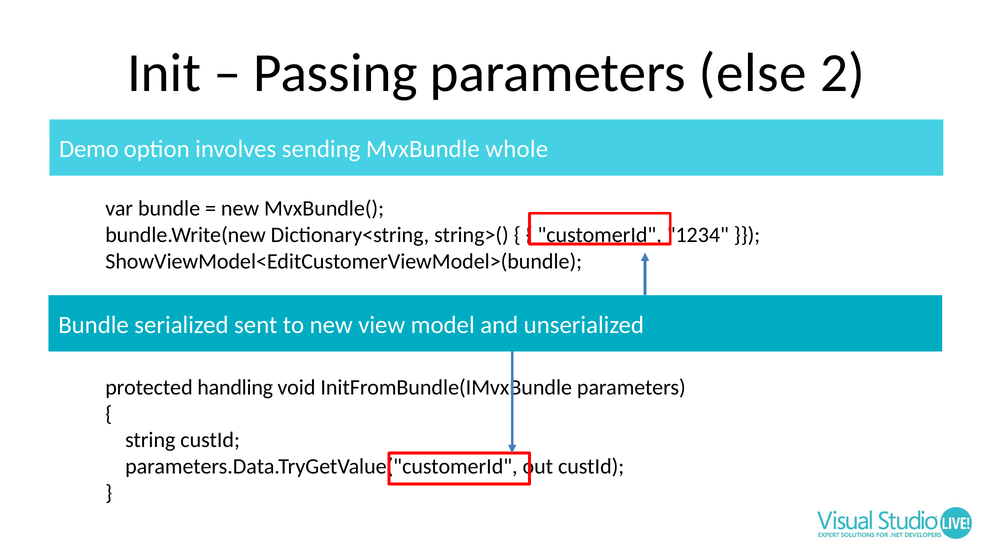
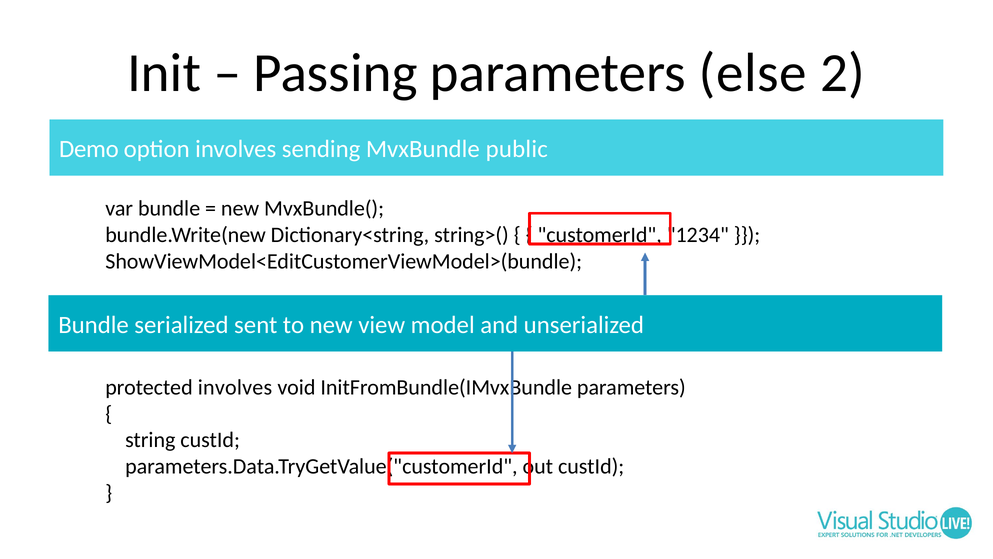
whole: whole -> public
protected handling: handling -> involves
